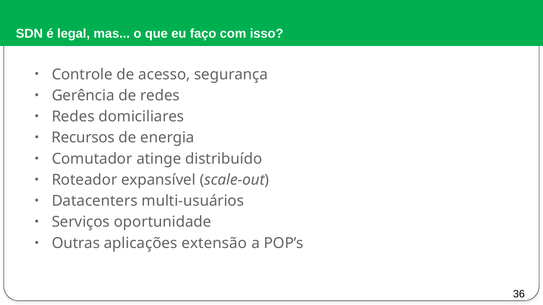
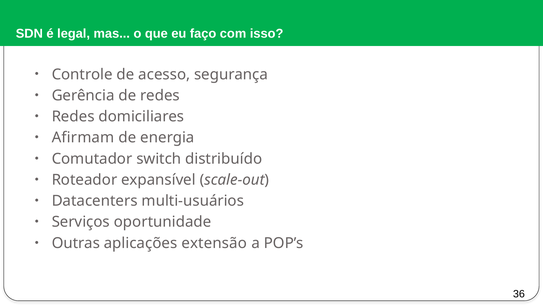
Recursos: Recursos -> Afirmam
atinge: atinge -> switch
